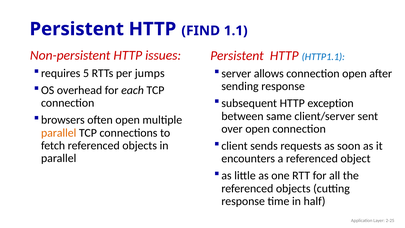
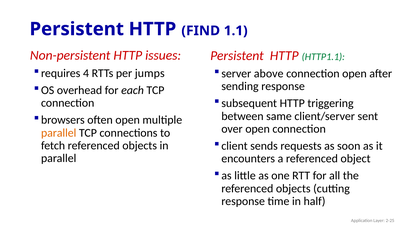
HTTP1.1 colour: blue -> green
5: 5 -> 4
allows: allows -> above
exception: exception -> triggering
